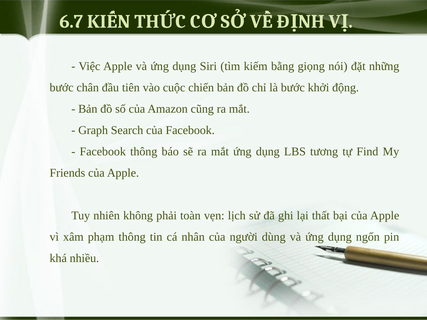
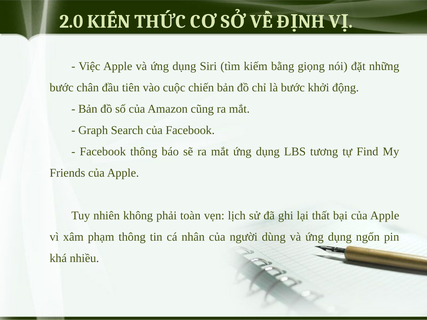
6.7: 6.7 -> 2.0
